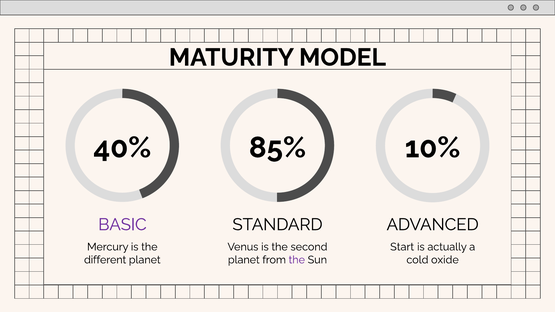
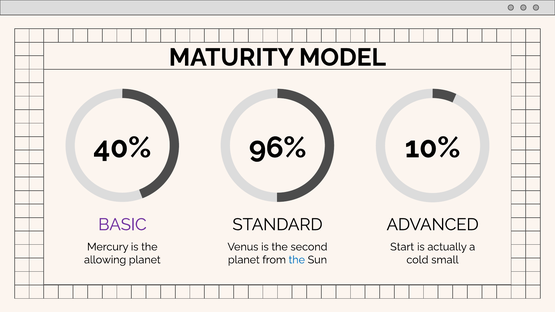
85%: 85% -> 96%
different: different -> allowing
the at (297, 260) colour: purple -> blue
oxide: oxide -> small
